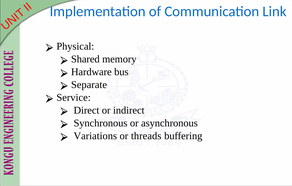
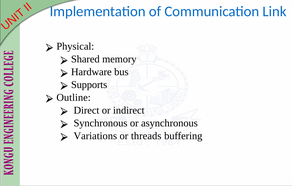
Separate: Separate -> Supports
Service: Service -> Outline
